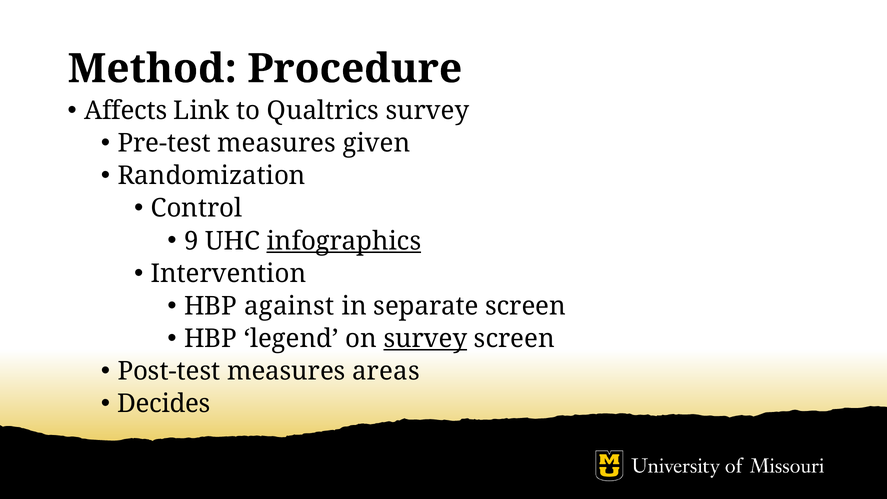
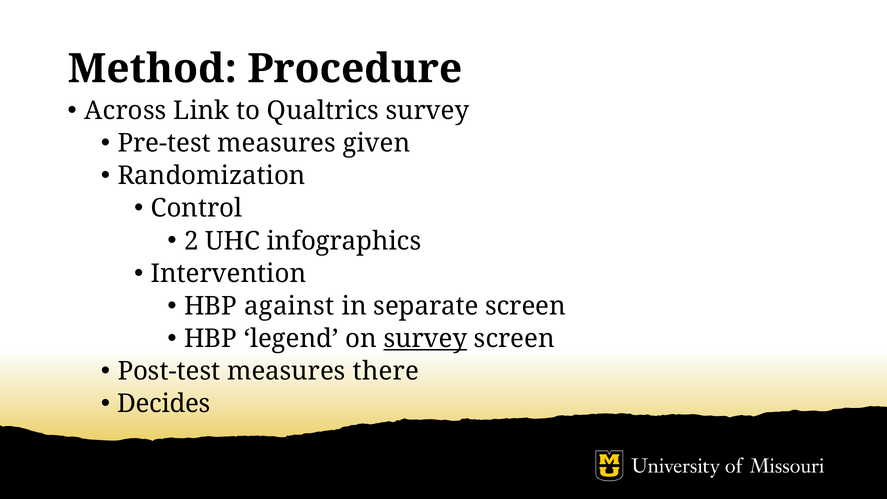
Affects: Affects -> Across
9: 9 -> 2
infographics underline: present -> none
areas: areas -> there
